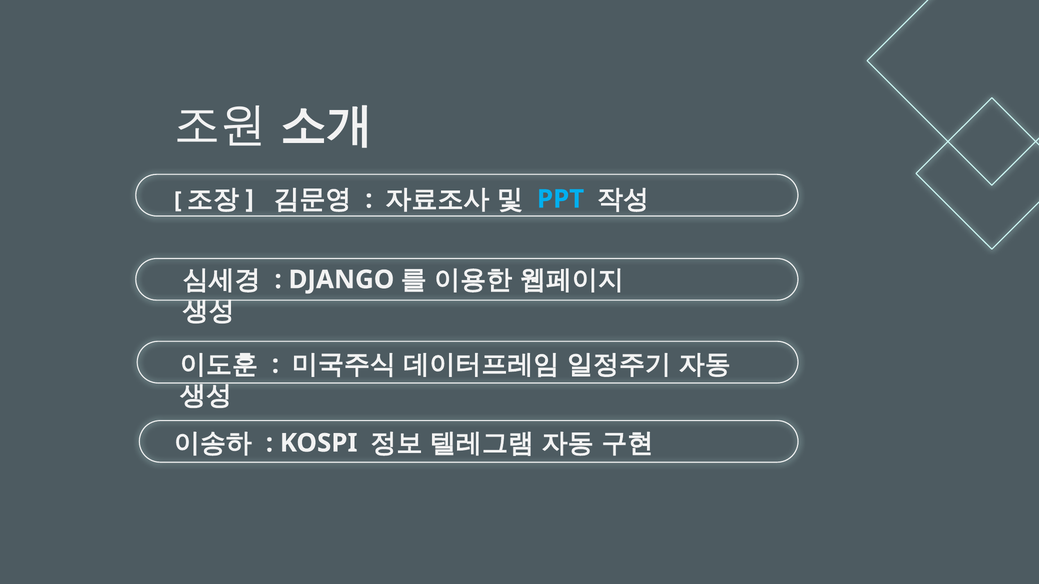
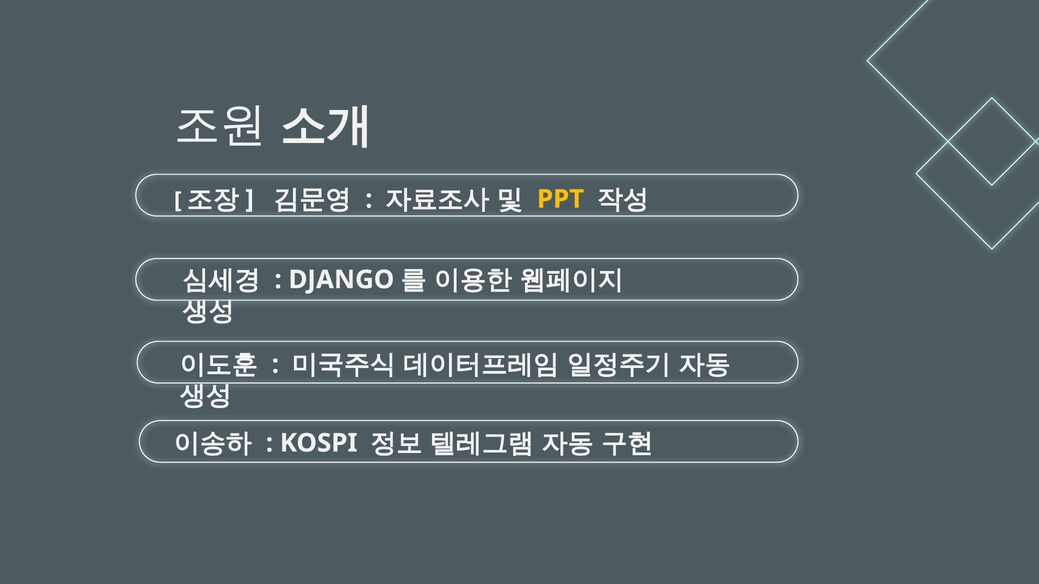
PPT colour: light blue -> yellow
